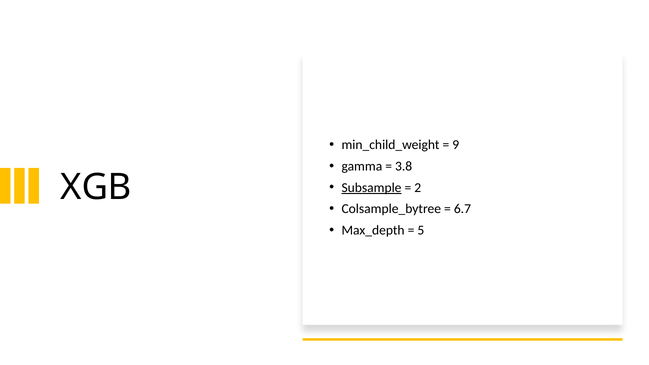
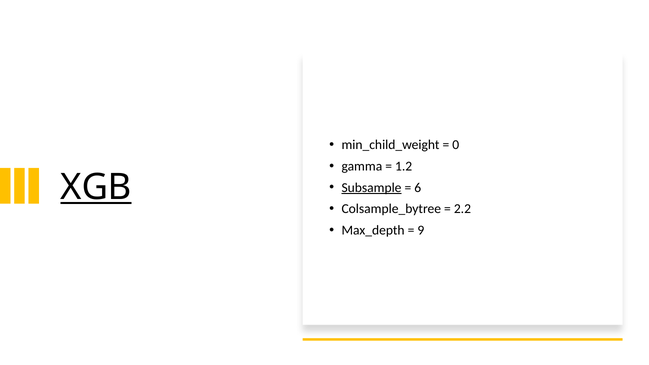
9: 9 -> 0
3.8: 3.8 -> 1.2
XGB underline: none -> present
2: 2 -> 6
6.7: 6.7 -> 2.2
5: 5 -> 9
